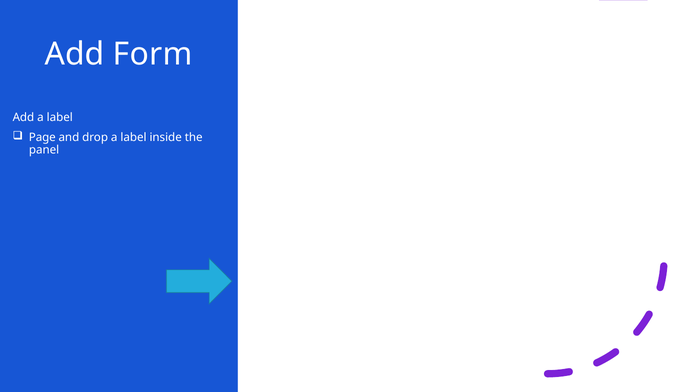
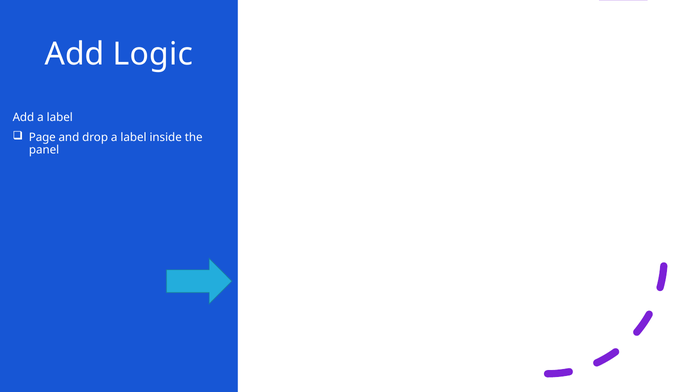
Form: Form -> Logic
